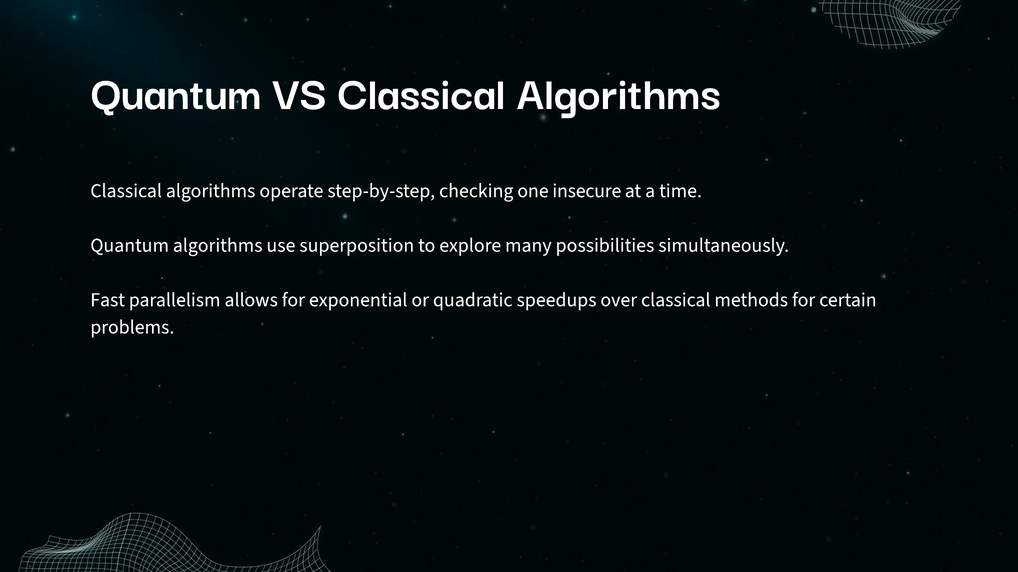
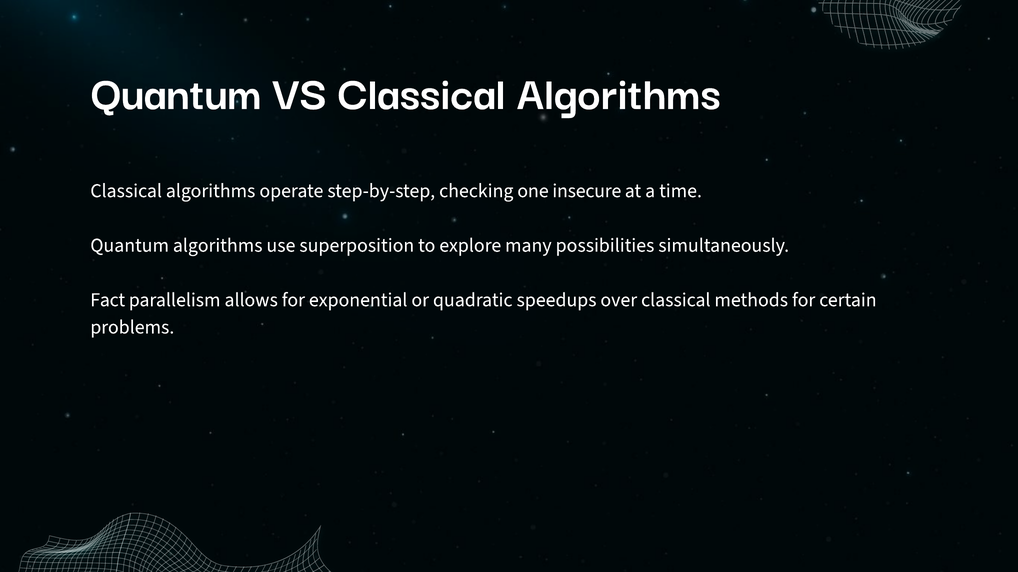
Fast: Fast -> Fact
